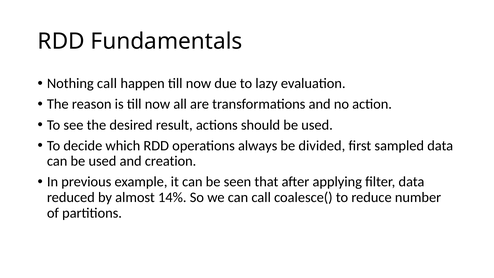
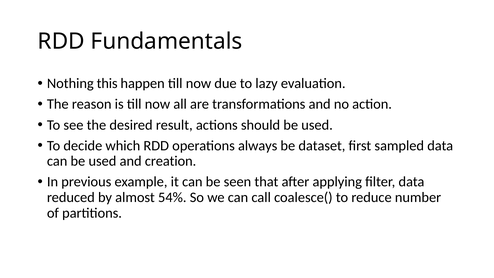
Nothing call: call -> this
divided: divided -> dataset
14%: 14% -> 54%
